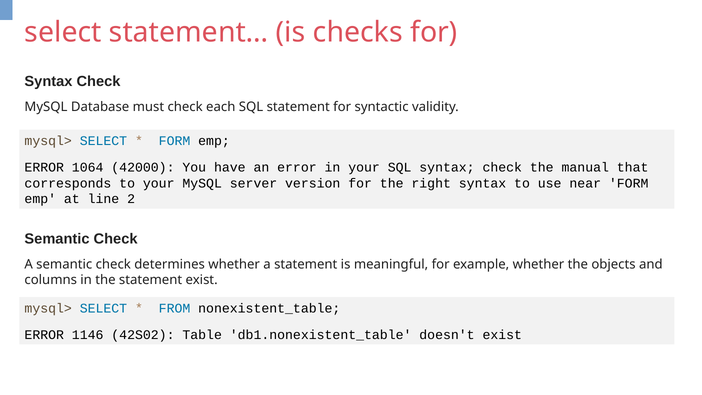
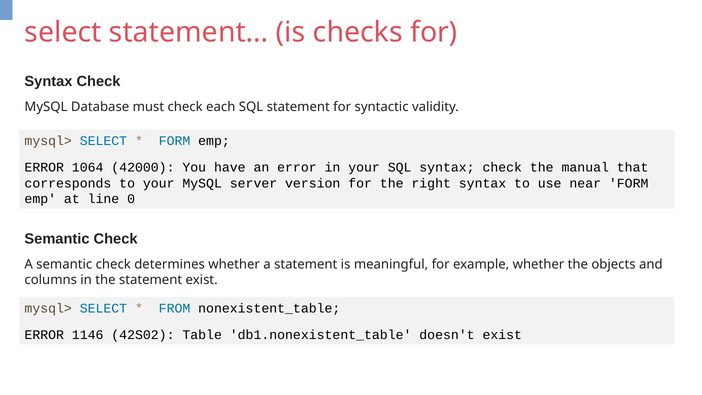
2: 2 -> 0
